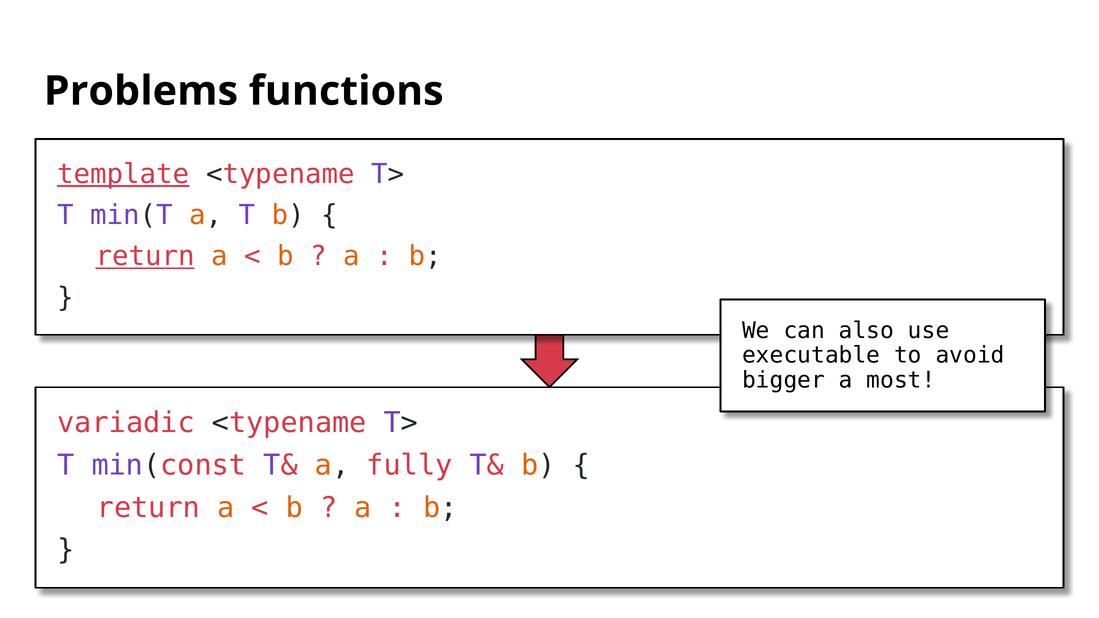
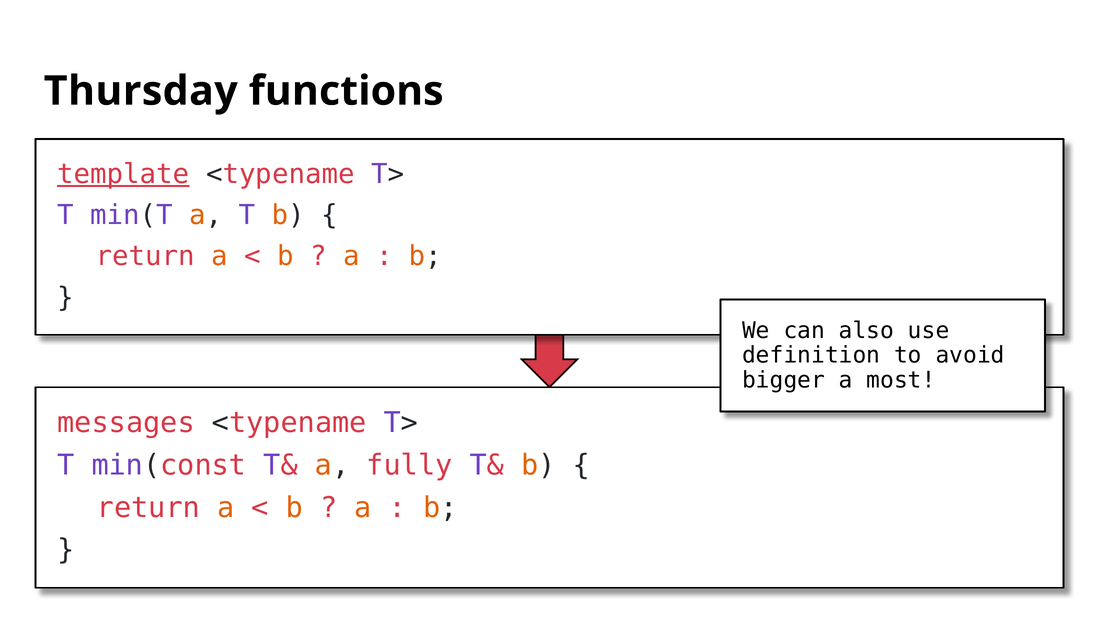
Problems: Problems -> Thursday
return at (145, 256) underline: present -> none
executable: executable -> definition
variadic: variadic -> messages
